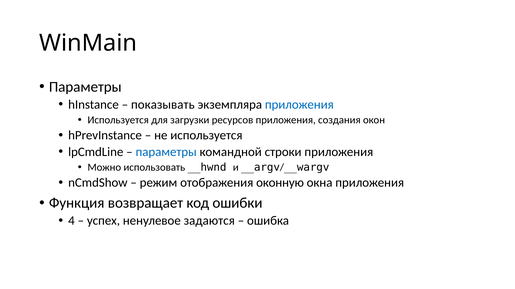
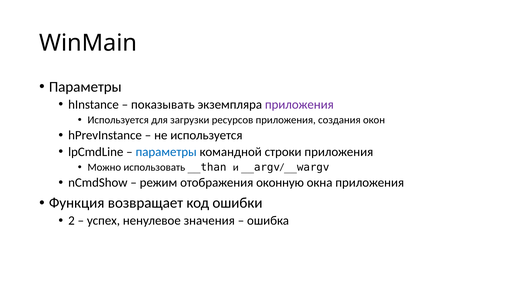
приложения at (299, 105) colour: blue -> purple
__hwnd: __hwnd -> __than
4: 4 -> 2
задаются: задаются -> значения
